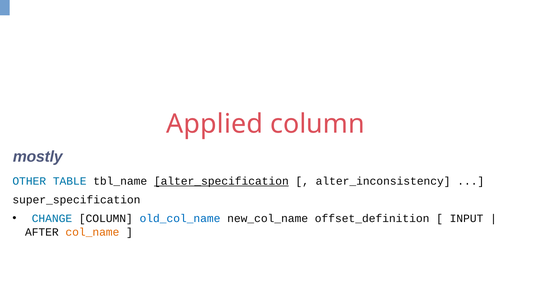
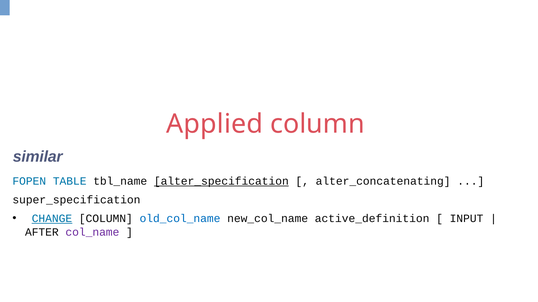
mostly: mostly -> similar
OTHER: OTHER -> FOPEN
alter_inconsistency: alter_inconsistency -> alter_concatenating
CHANGE underline: none -> present
offset_definition: offset_definition -> active_definition
col_name colour: orange -> purple
